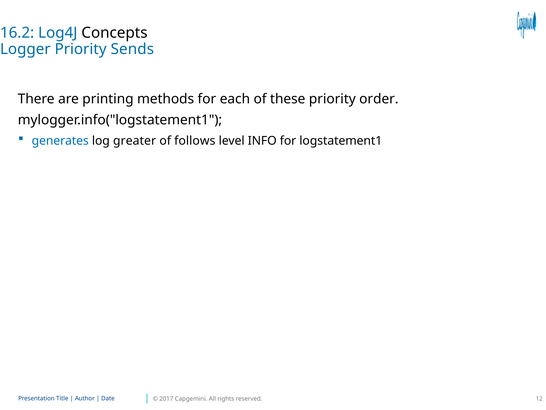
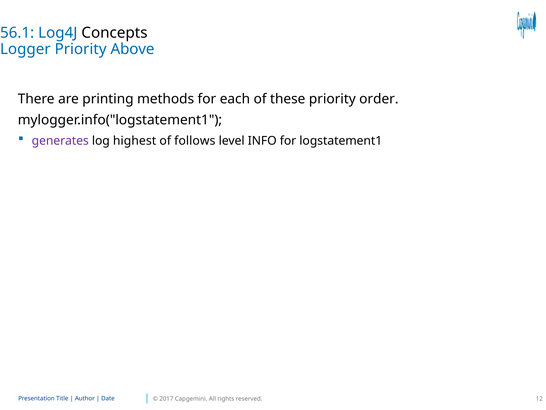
16.2: 16.2 -> 56.1
Sends: Sends -> Above
generates colour: blue -> purple
greater: greater -> highest
